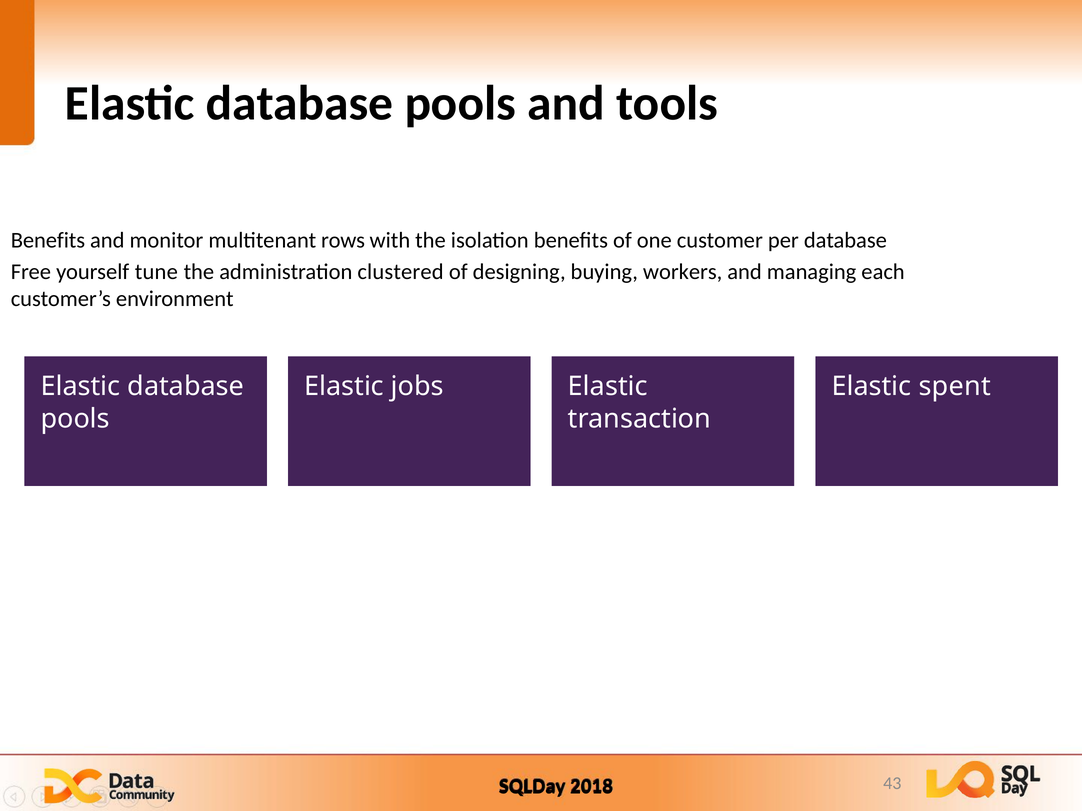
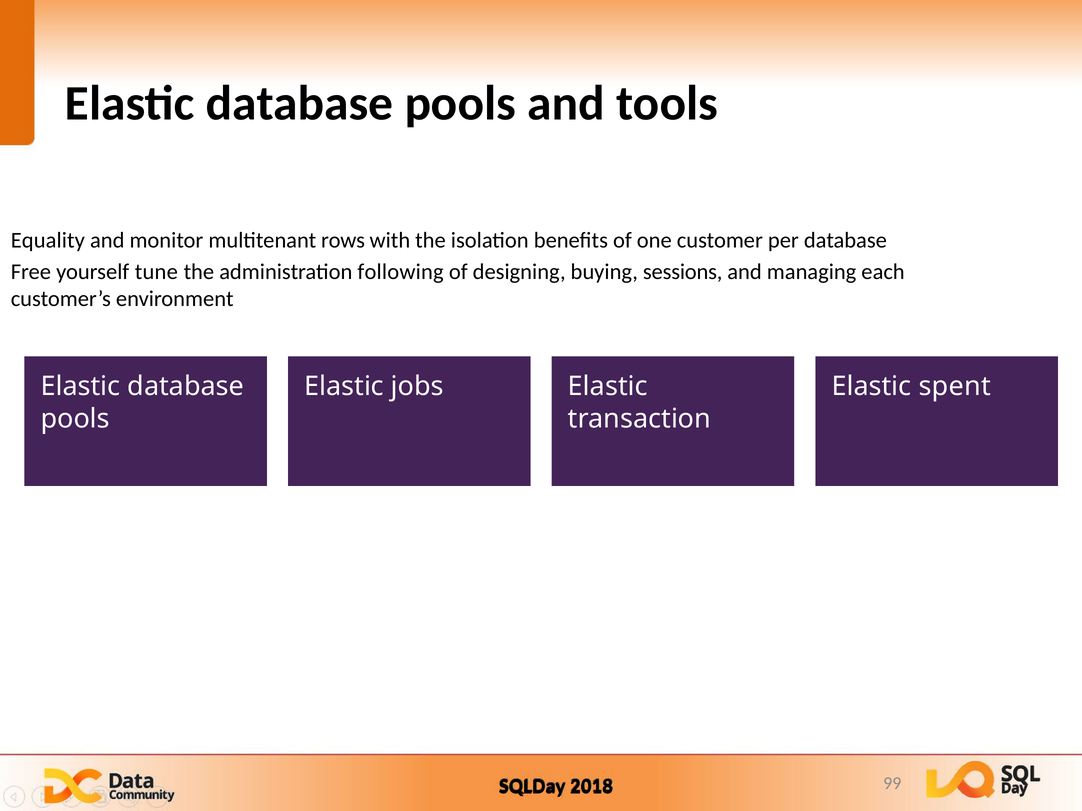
Benefits at (48, 240): Benefits -> Equality
clustered: clustered -> following
workers: workers -> sessions
43: 43 -> 99
